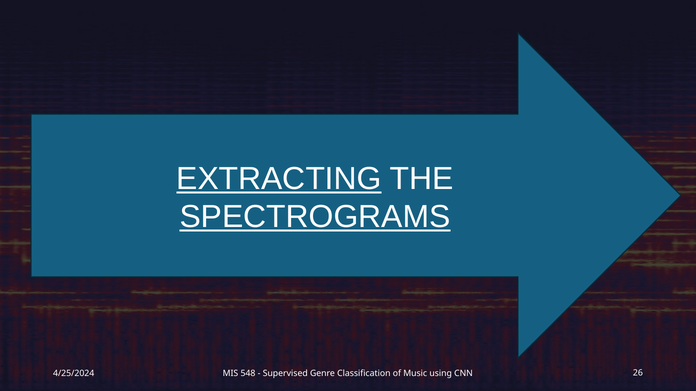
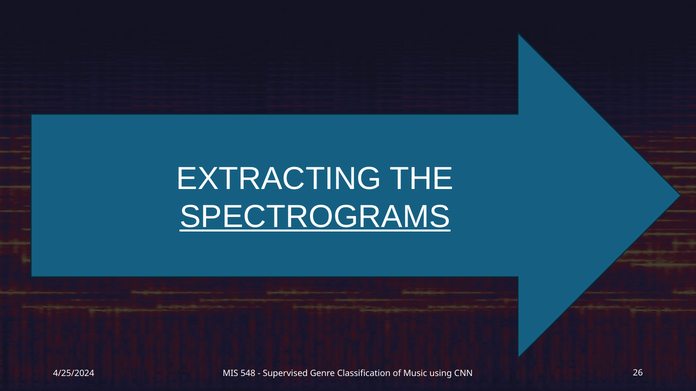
EXTRACTING underline: present -> none
